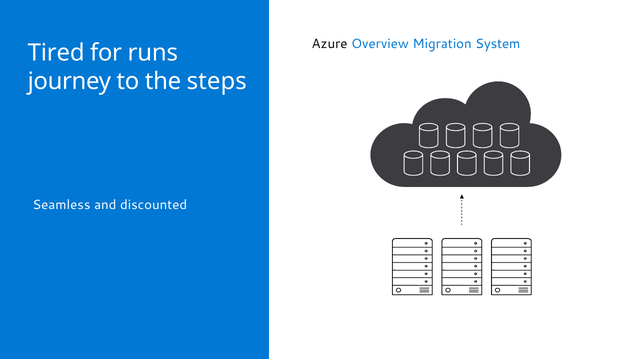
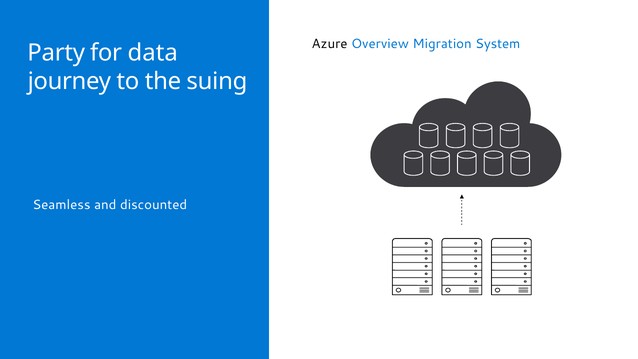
Tired: Tired -> Party
runs: runs -> data
steps: steps -> suing
